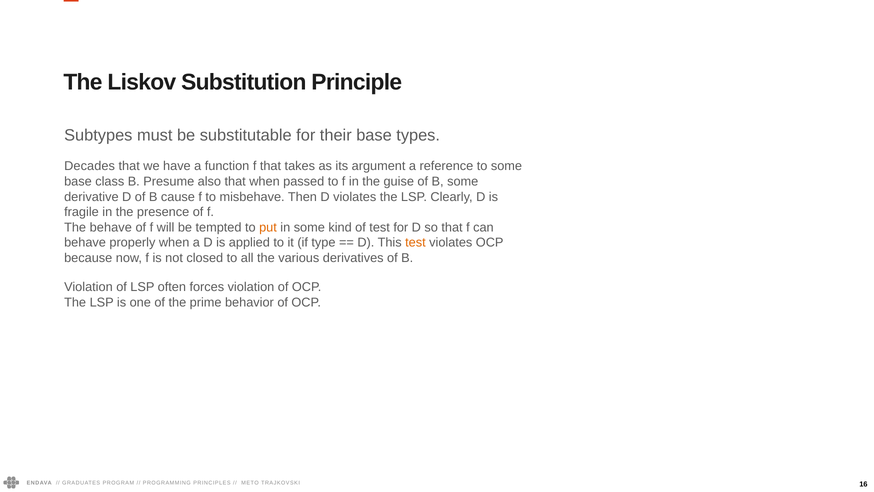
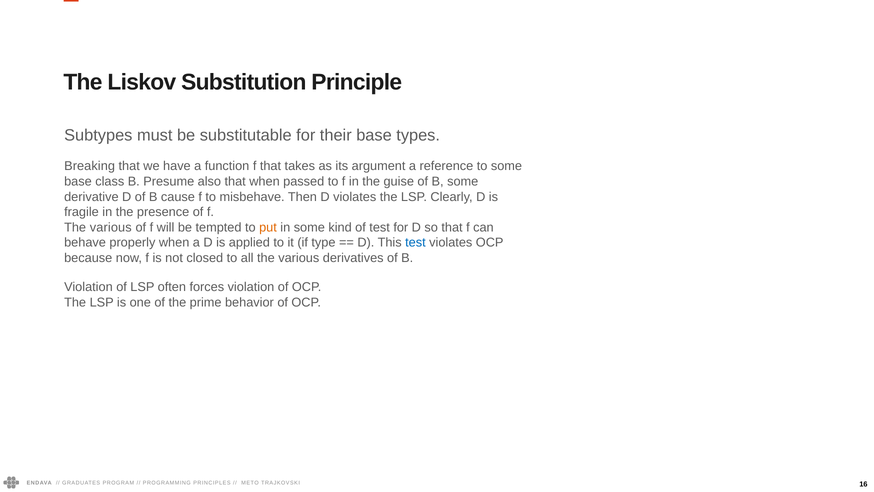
Decades: Decades -> Breaking
behave at (111, 227): behave -> various
test at (415, 243) colour: orange -> blue
